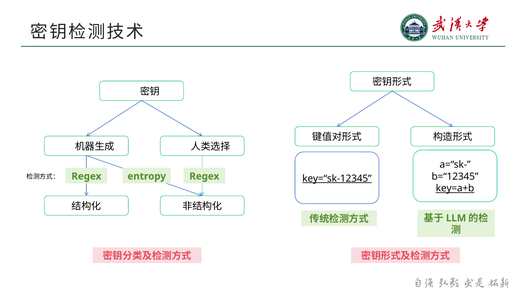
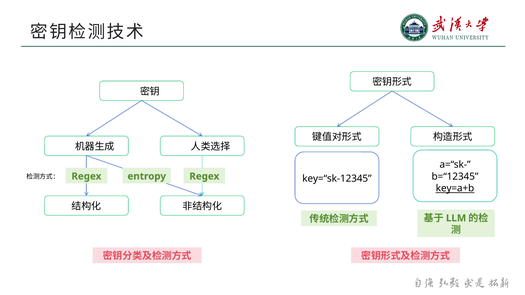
key=“sk-12345 underline: present -> none
